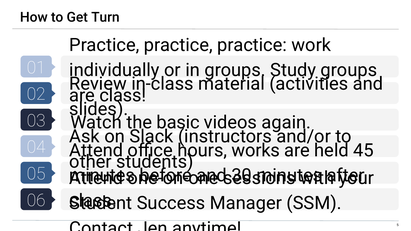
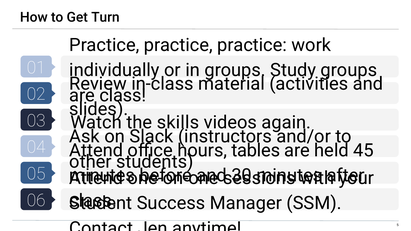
basic: basic -> skills
works: works -> tables
